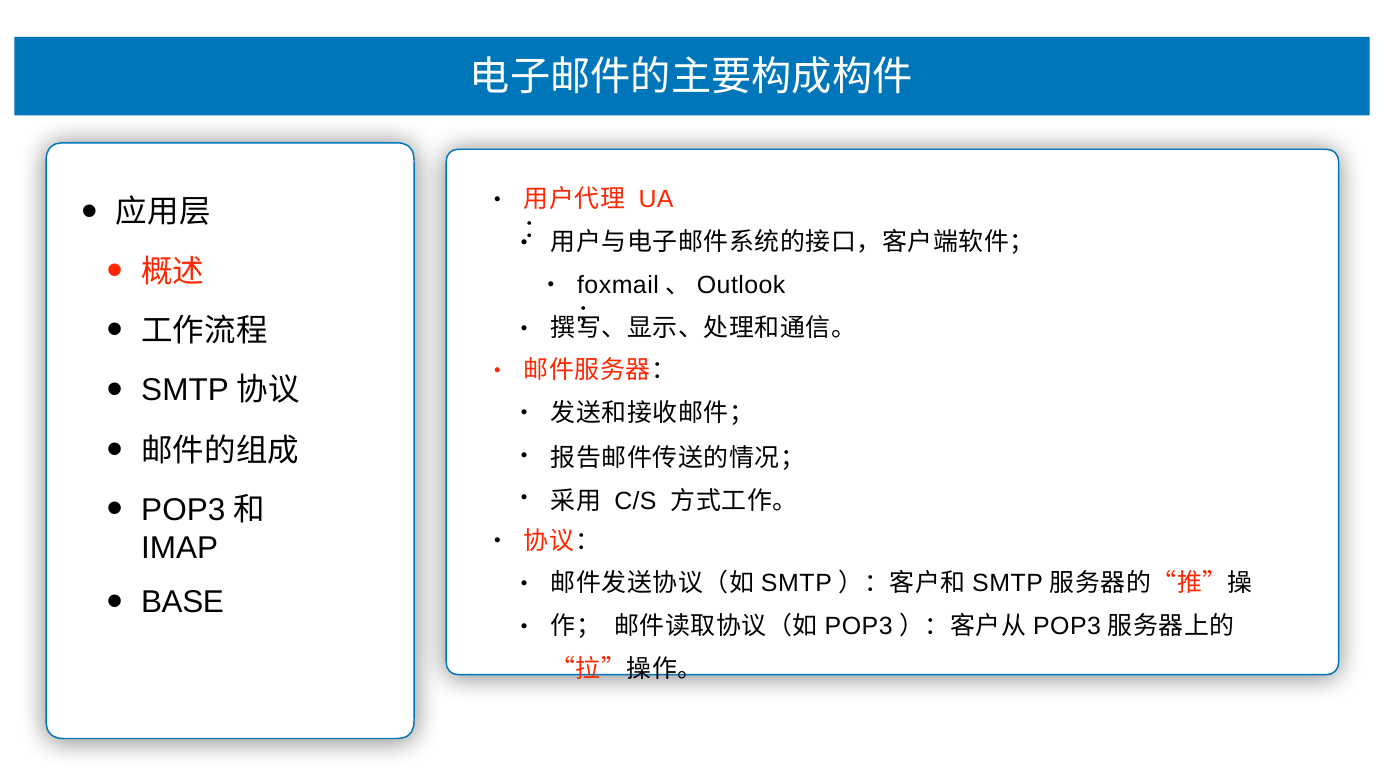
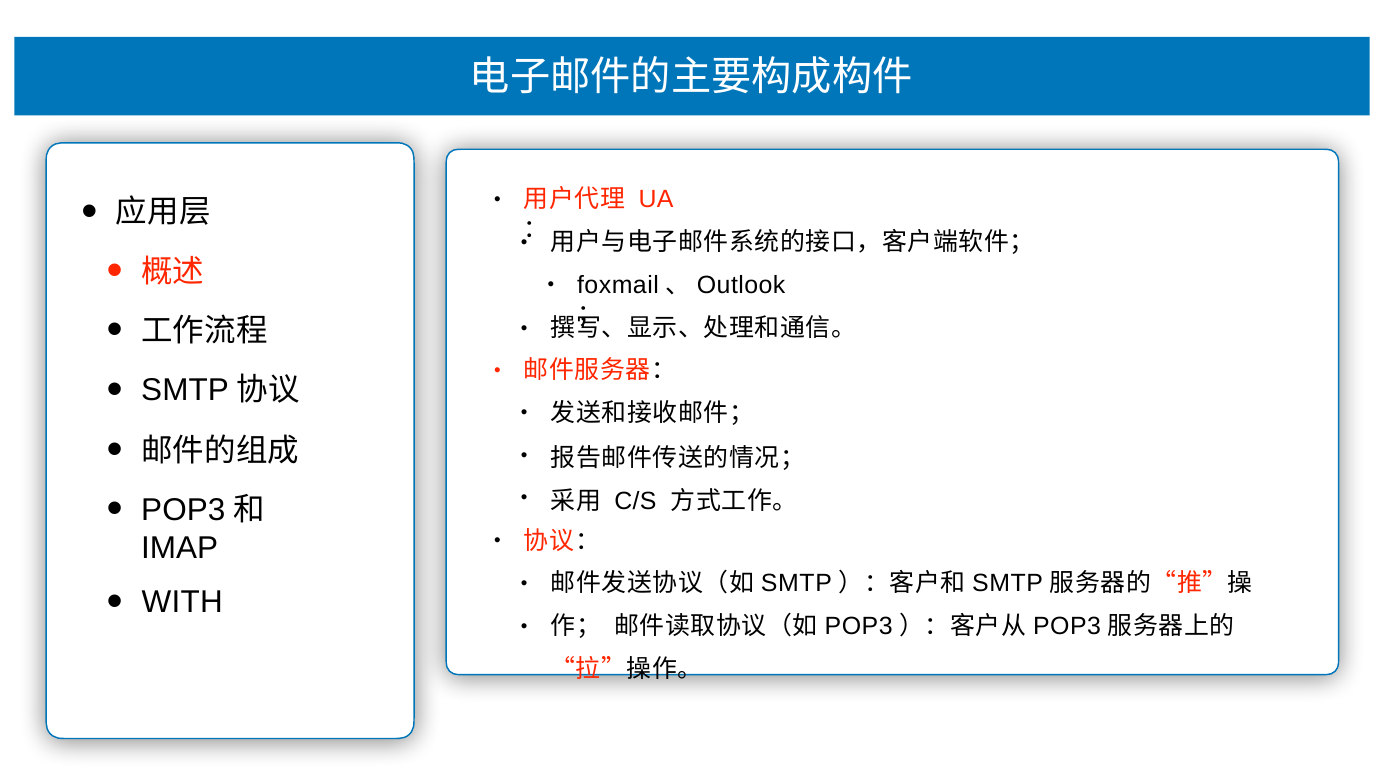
BASE: BASE -> WITH
